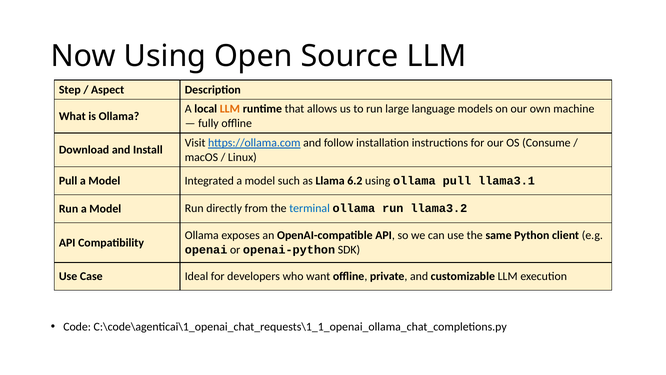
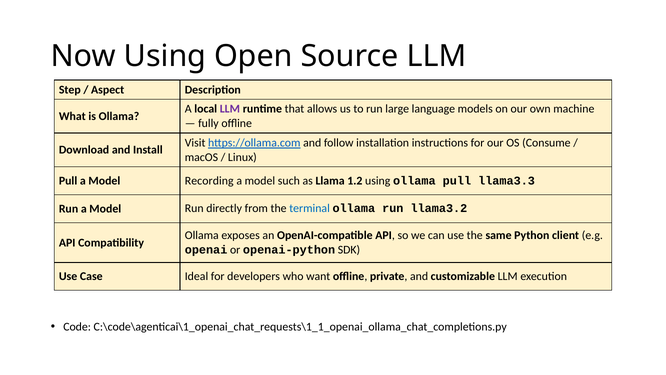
LLM at (230, 109) colour: orange -> purple
Integrated: Integrated -> Recording
6.2: 6.2 -> 1.2
llama3.1: llama3.1 -> llama3.3
